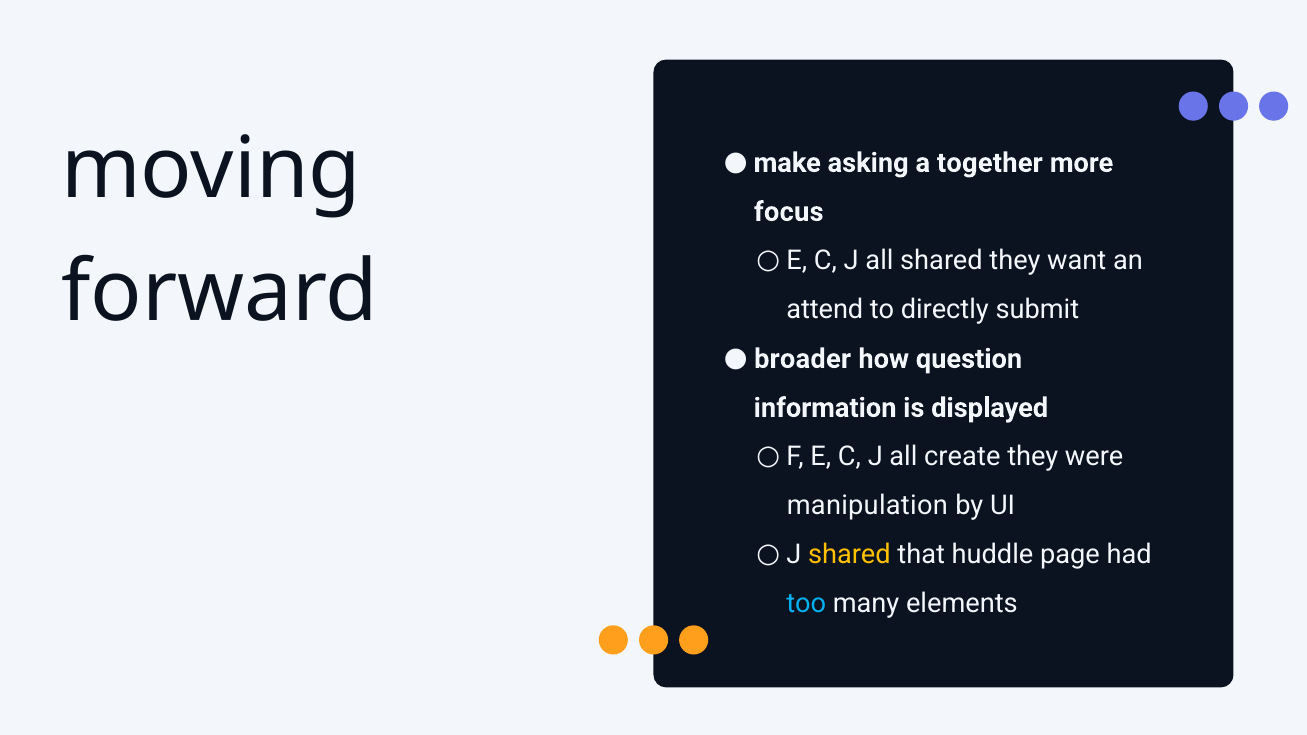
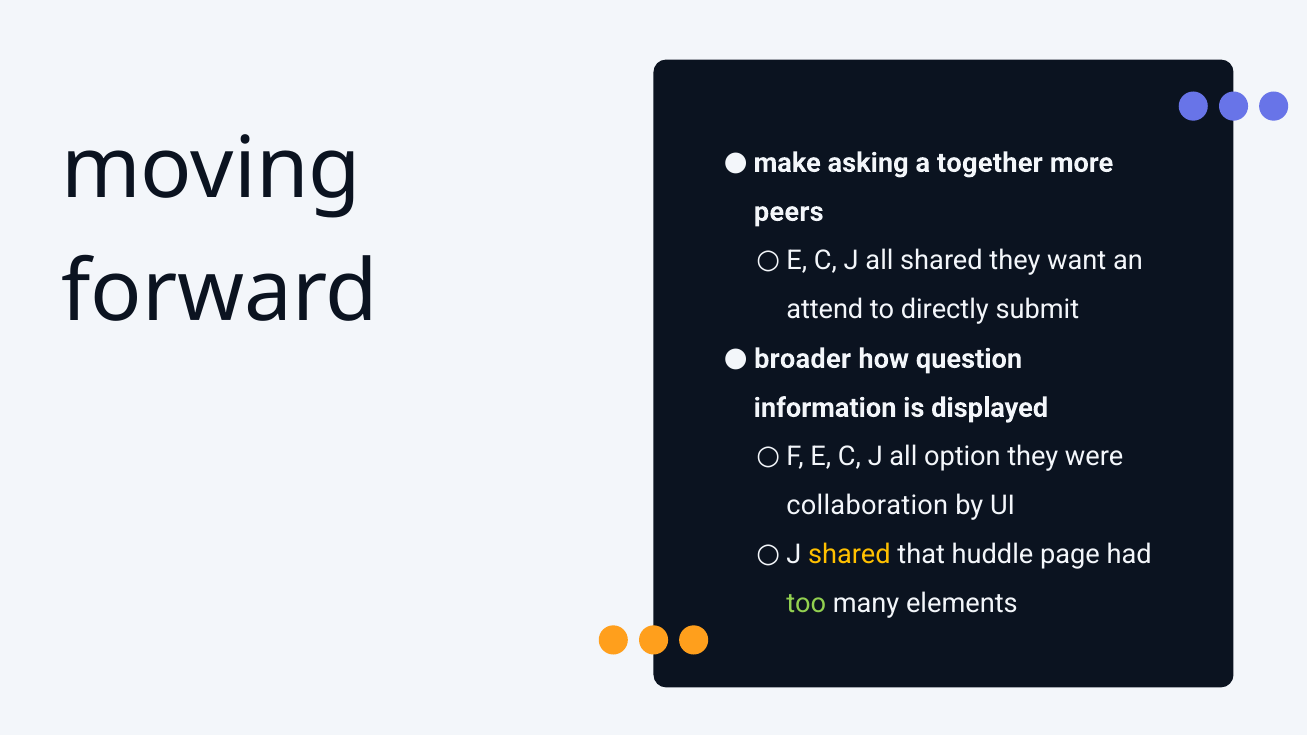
focus: focus -> peers
create: create -> option
manipulation: manipulation -> collaboration
too colour: light blue -> light green
